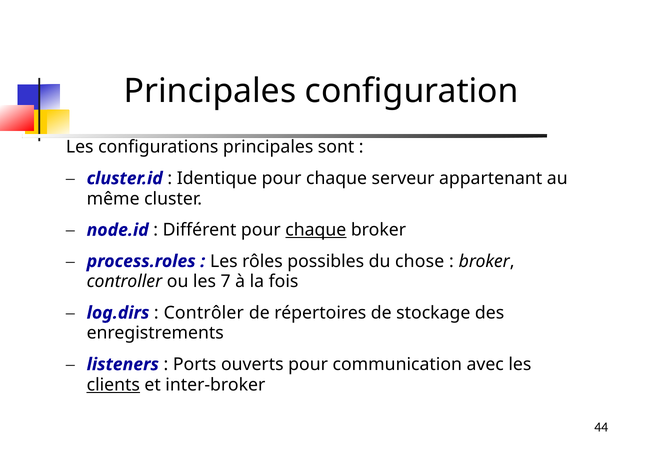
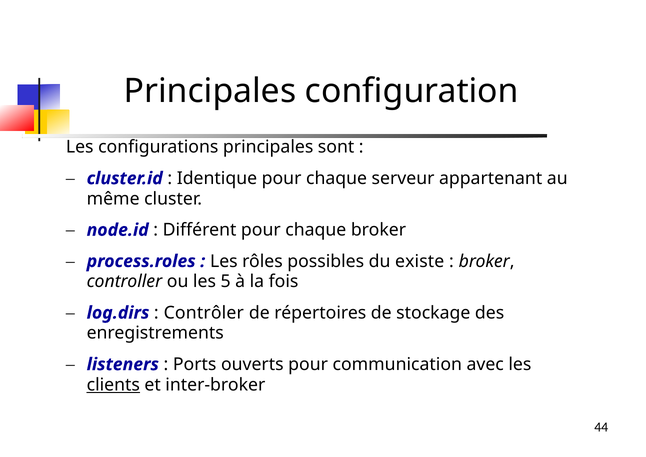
chaque at (316, 230) underline: present -> none
chose: chose -> existe
7: 7 -> 5
